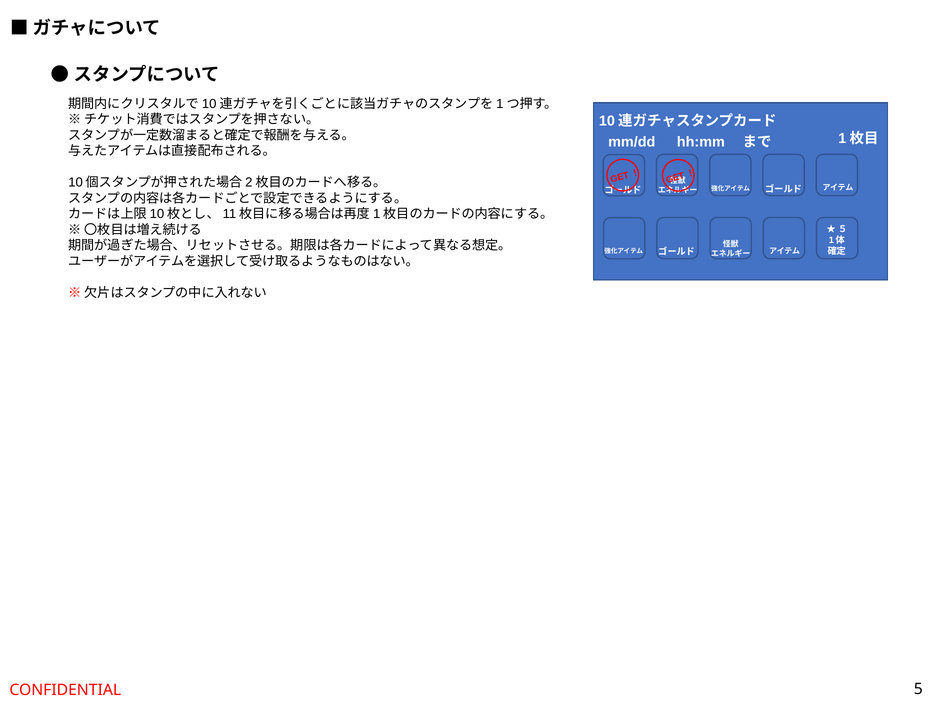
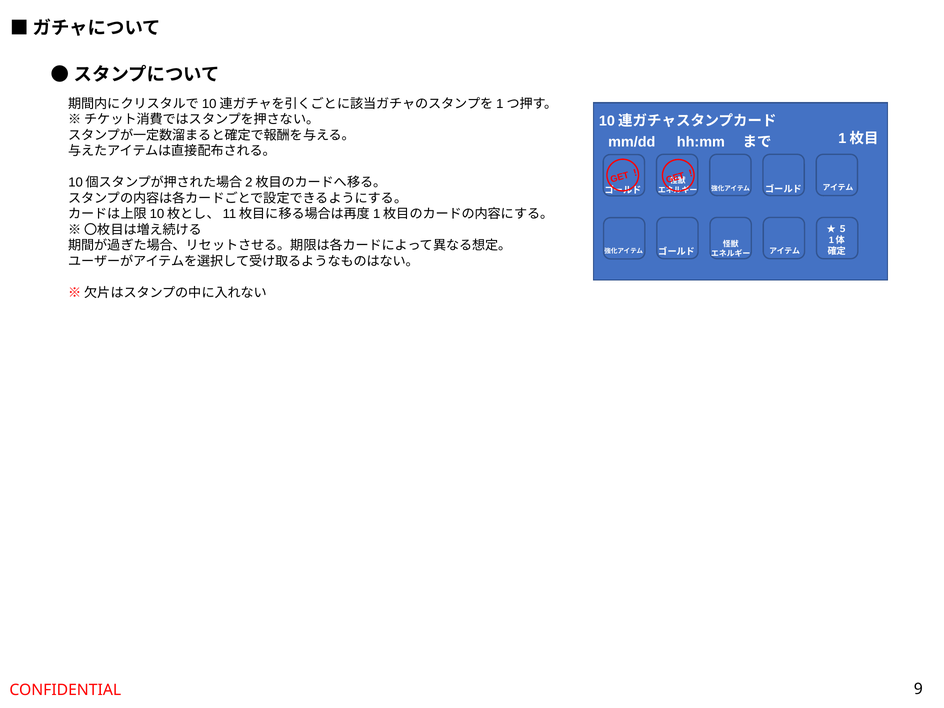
5: 5 -> 9
